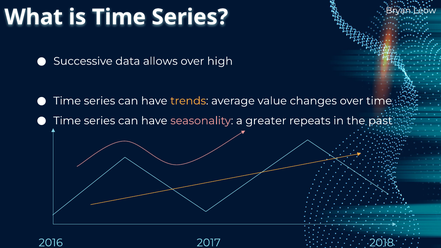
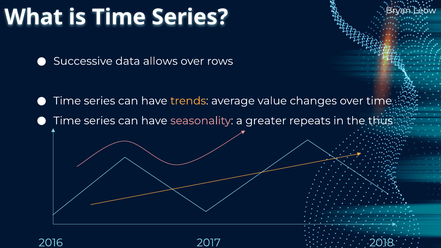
high: high -> rows
past: past -> thus
